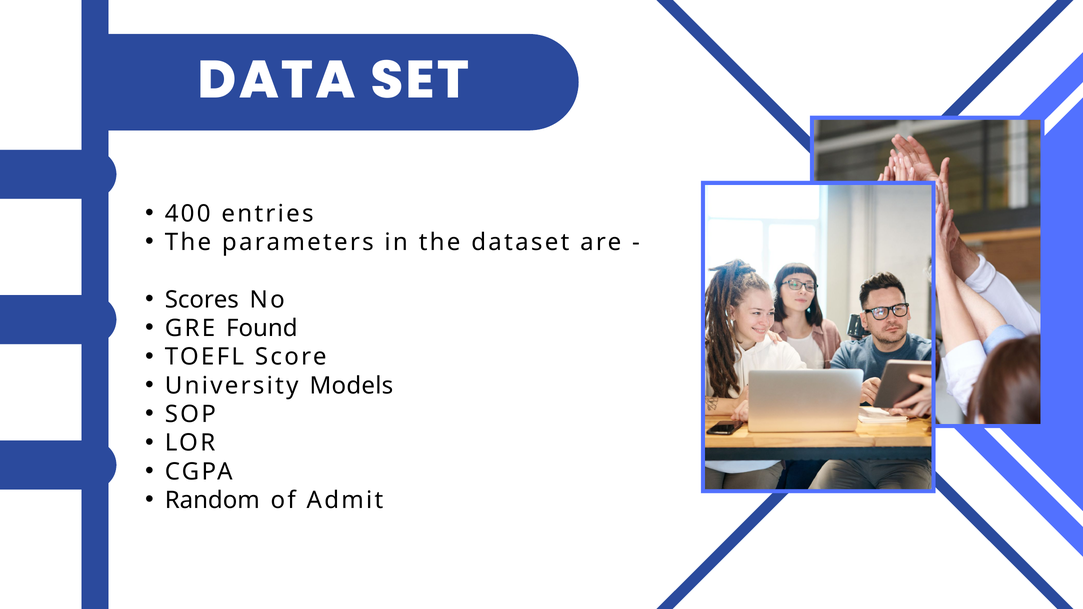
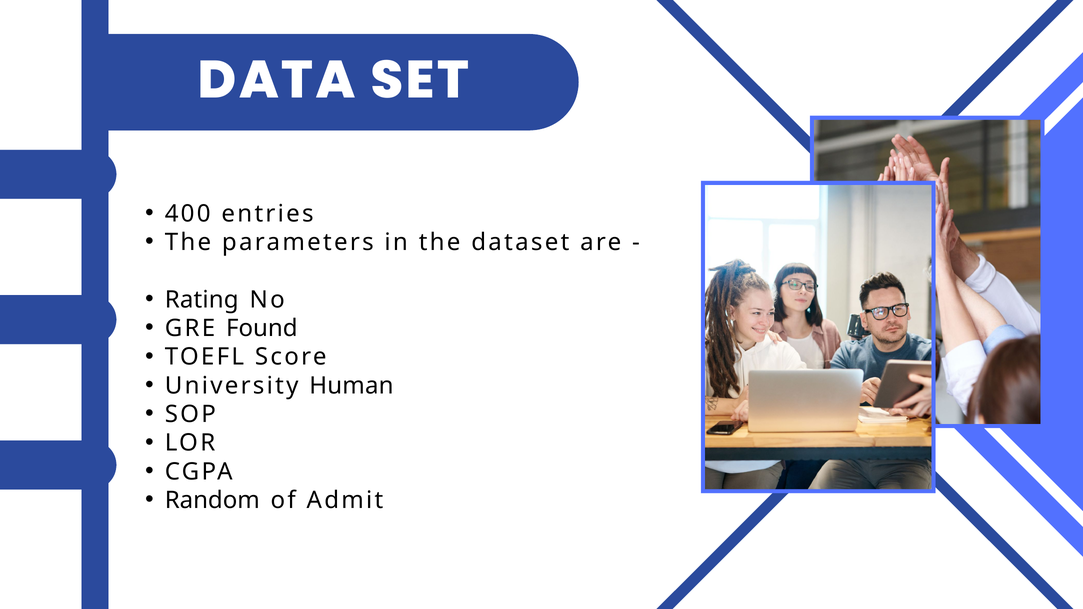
Scores: Scores -> Rating
Models: Models -> Human
